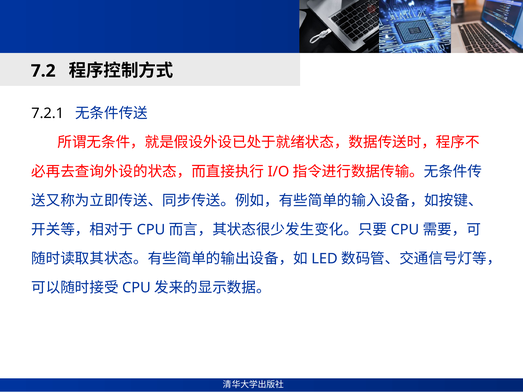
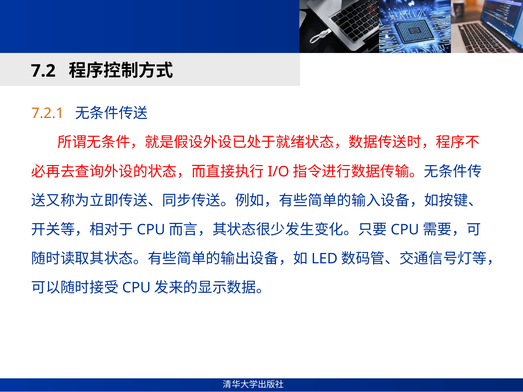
7.2.1 colour: black -> orange
